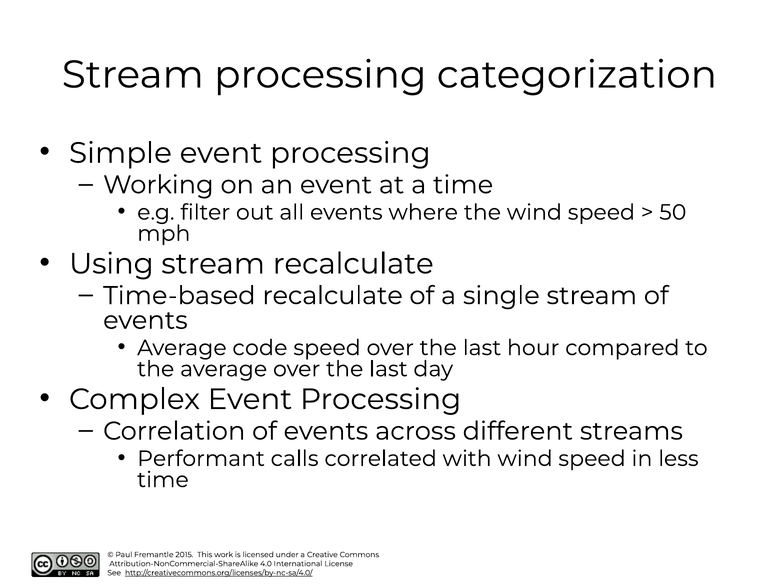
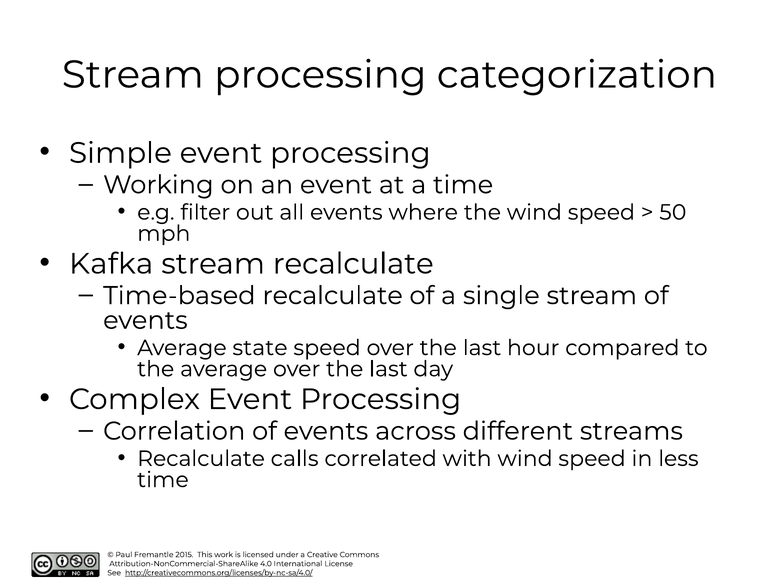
Using: Using -> Kafka
code: code -> state
Performant at (201, 459): Performant -> Recalculate
